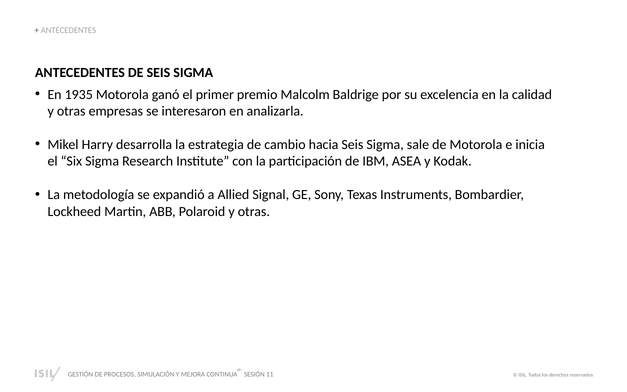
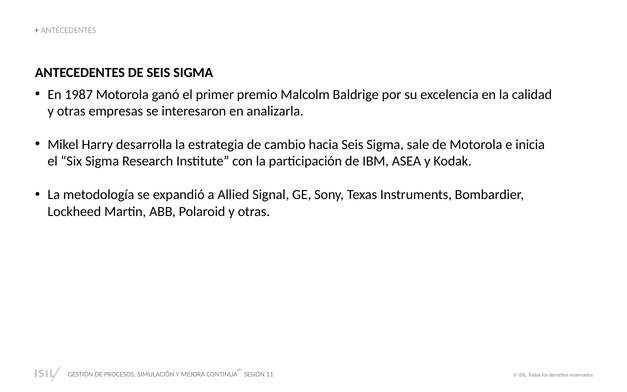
1935: 1935 -> 1987
